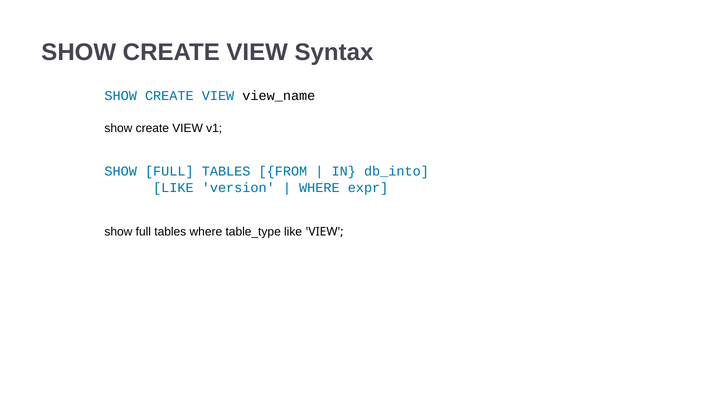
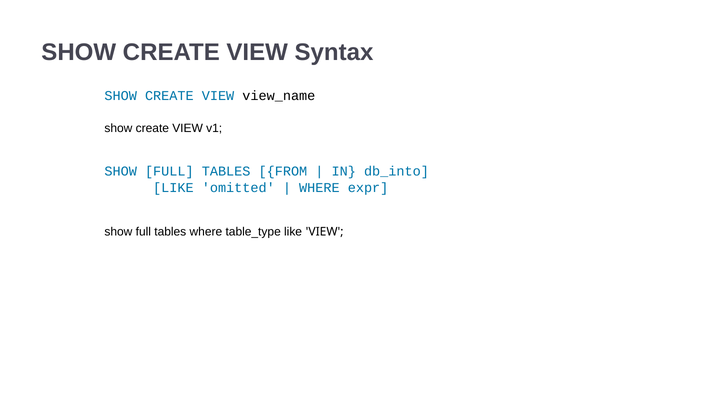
version: version -> omitted
